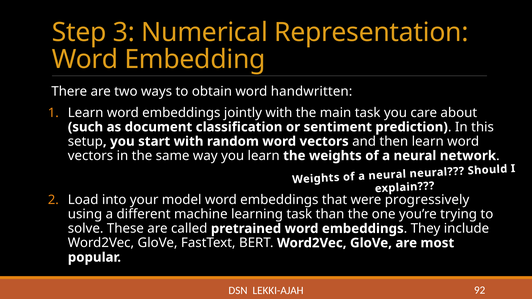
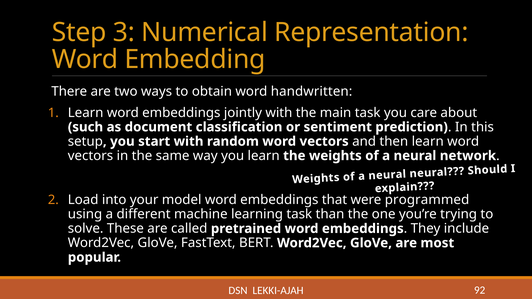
progressively: progressively -> programmed
